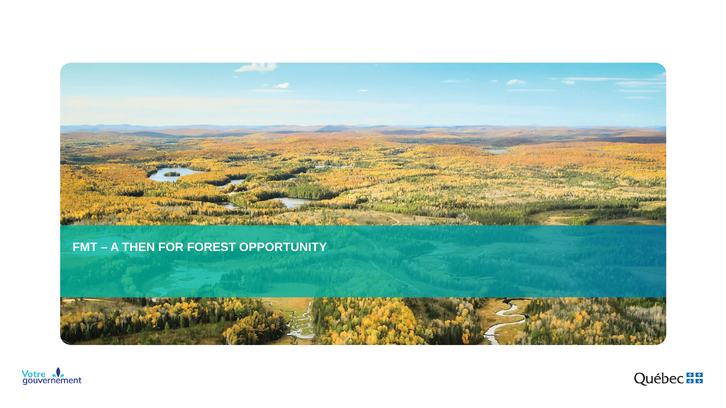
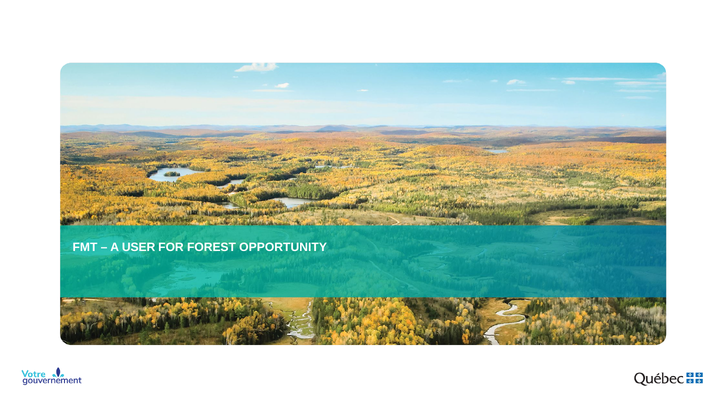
THEN: THEN -> USER
